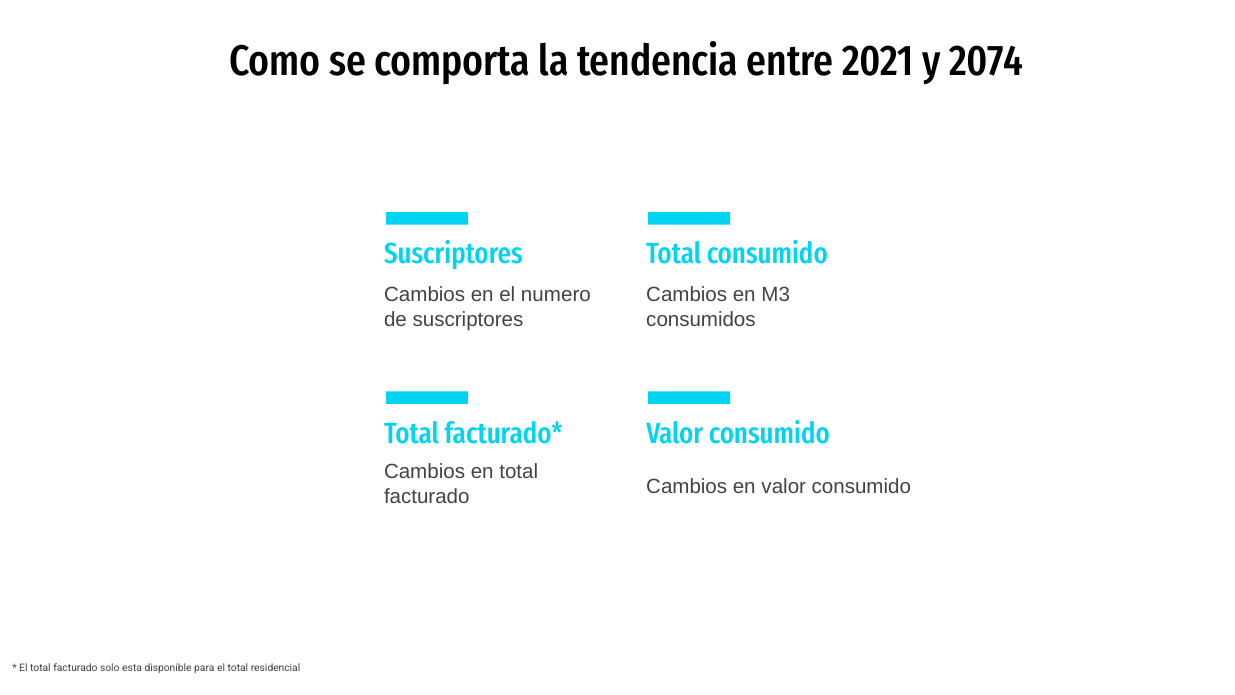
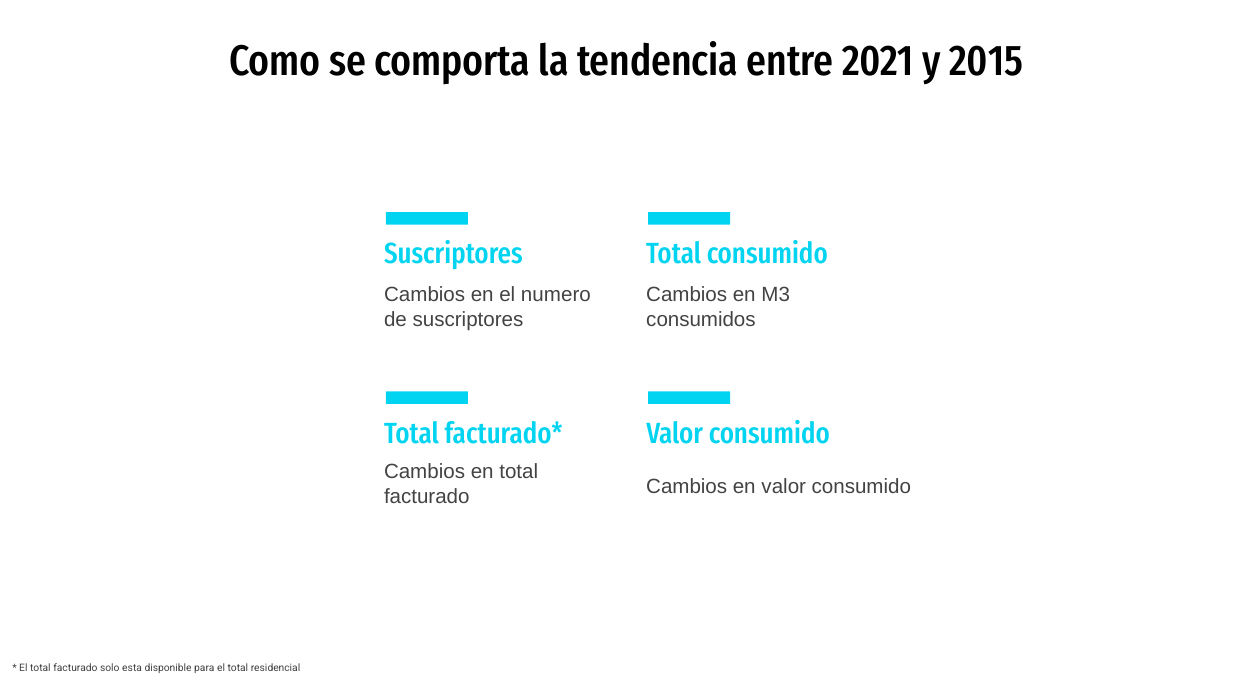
2074: 2074 -> 2015
